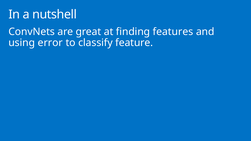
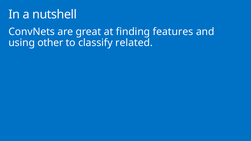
error: error -> other
feature: feature -> related
